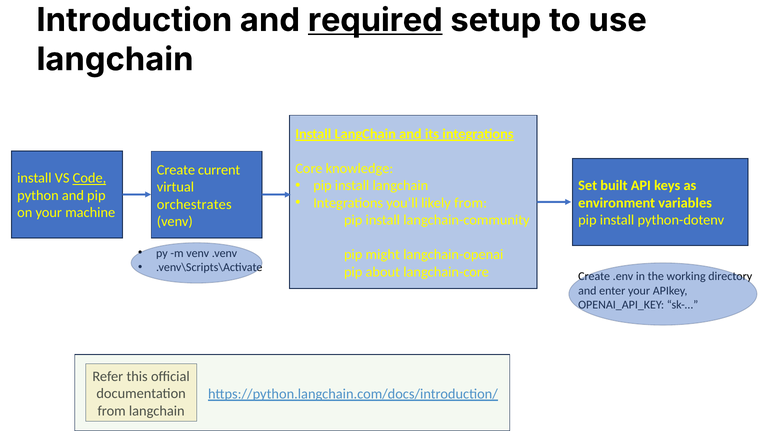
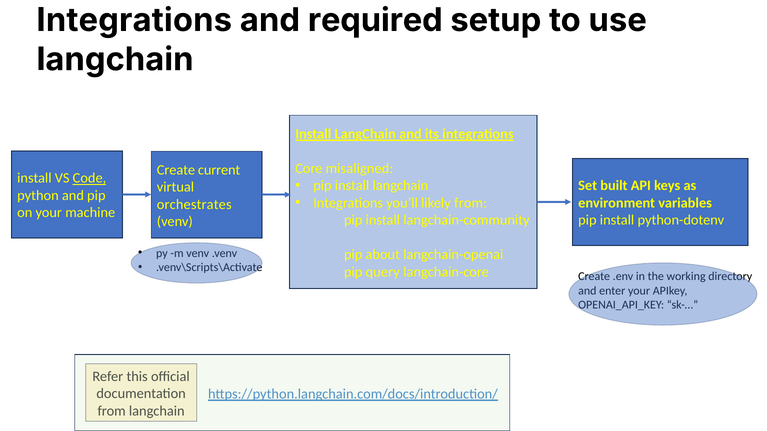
Introduction at (134, 20): Introduction -> Integrations
required underline: present -> none
knowledge: knowledge -> misaligned
might: might -> about
about: about -> query
